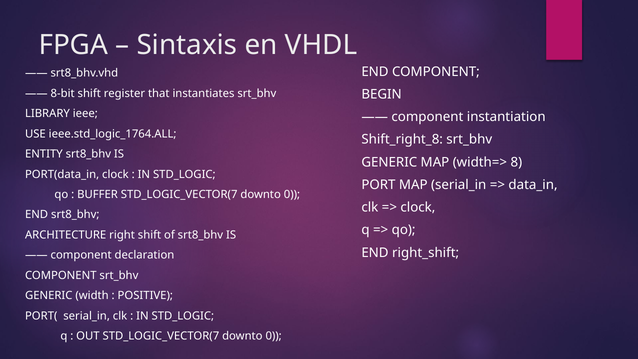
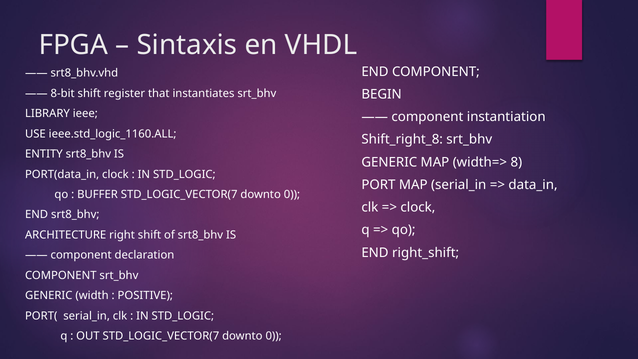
ieee.std_logic_1764.ALL: ieee.std_logic_1764.ALL -> ieee.std_logic_1160.ALL
